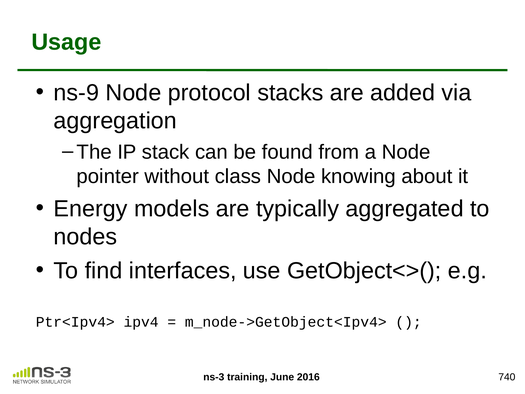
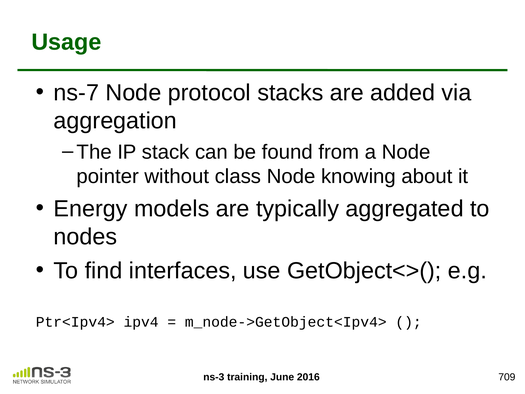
ns-9: ns-9 -> ns-7
740: 740 -> 709
